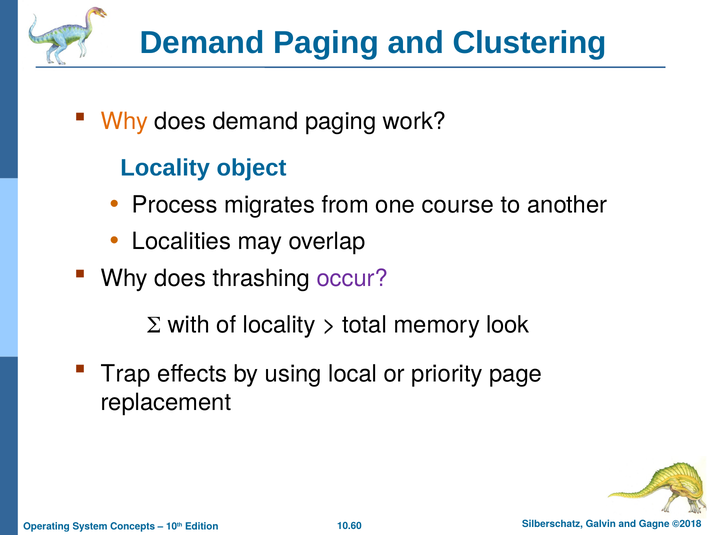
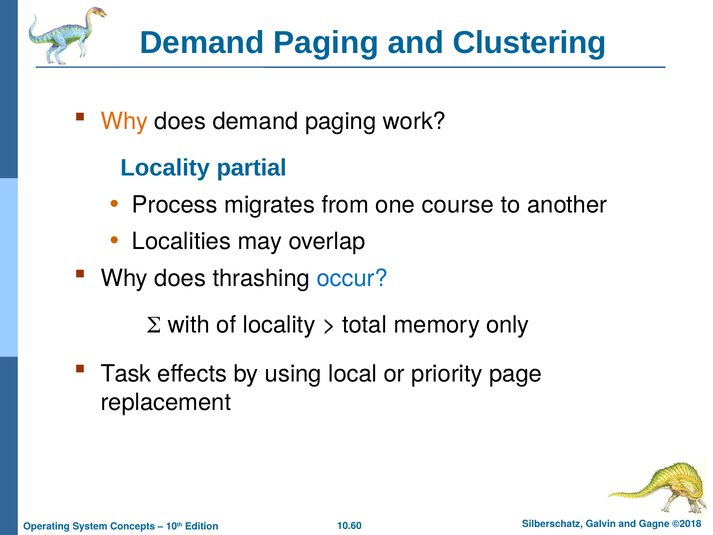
object: object -> partial
occur colour: purple -> blue
look: look -> only
Trap: Trap -> Task
